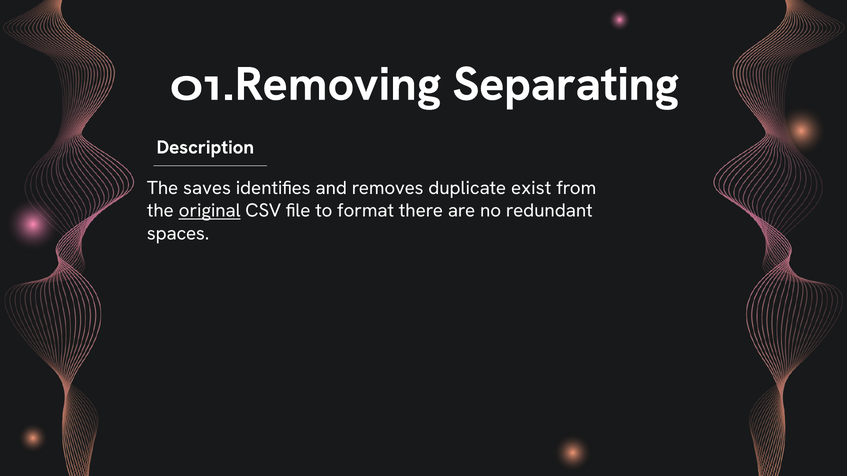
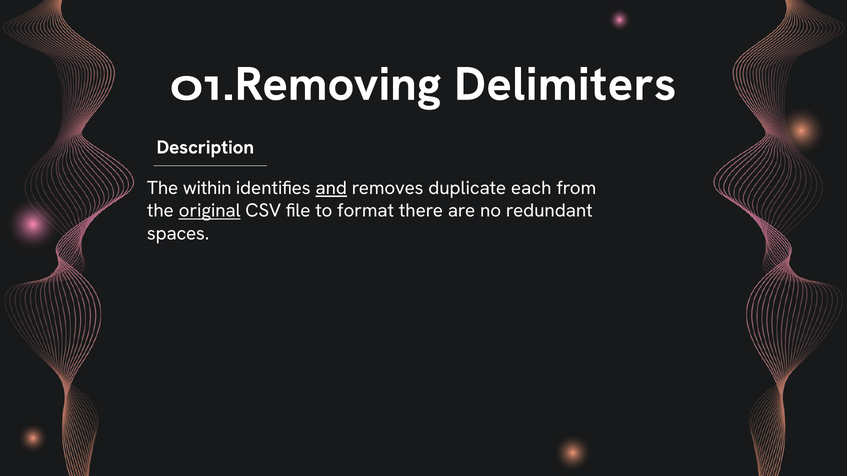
Separating: Separating -> Delimiters
saves: saves -> within
and underline: none -> present
exist: exist -> each
